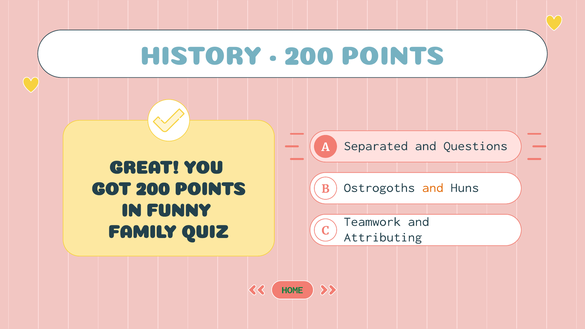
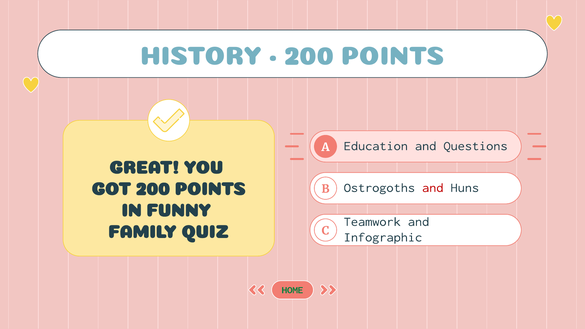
Separated: Separated -> Education
and at (433, 188) colour: orange -> red
Attributing: Attributing -> Infographic
